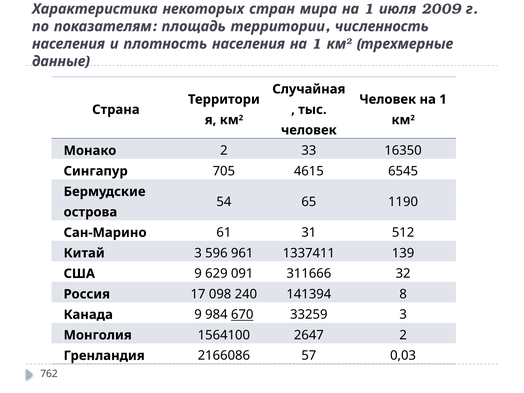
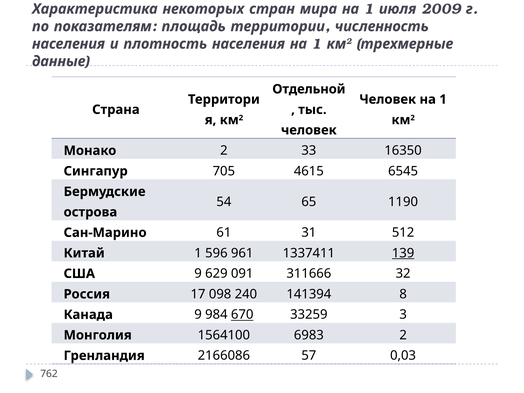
Случайная: Случайная -> Отдельной
Китай 3: 3 -> 1
139 underline: none -> present
2647: 2647 -> 6983
